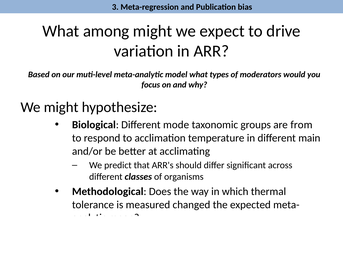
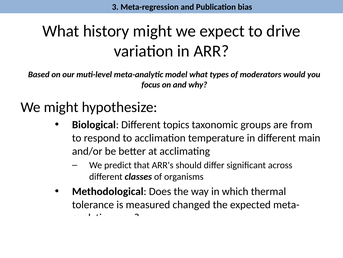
among: among -> history
mode: mode -> topics
